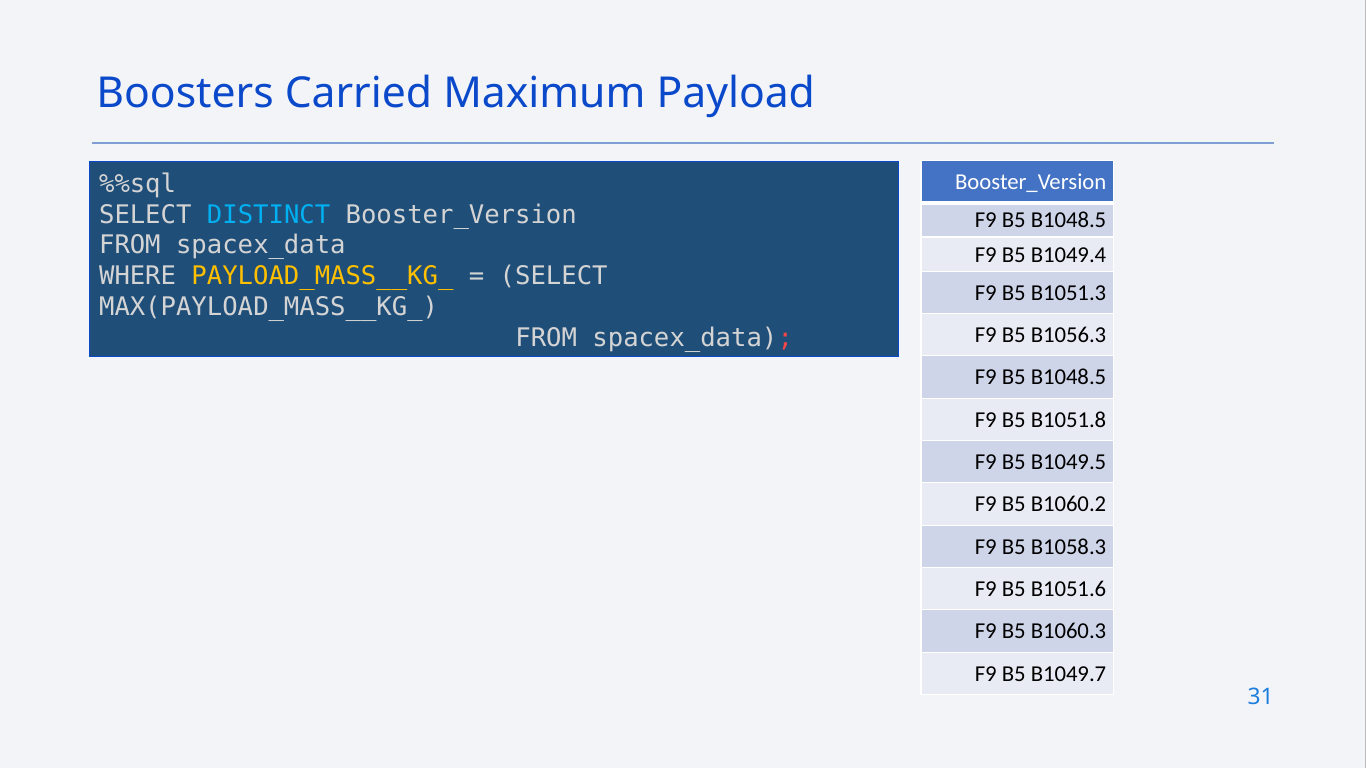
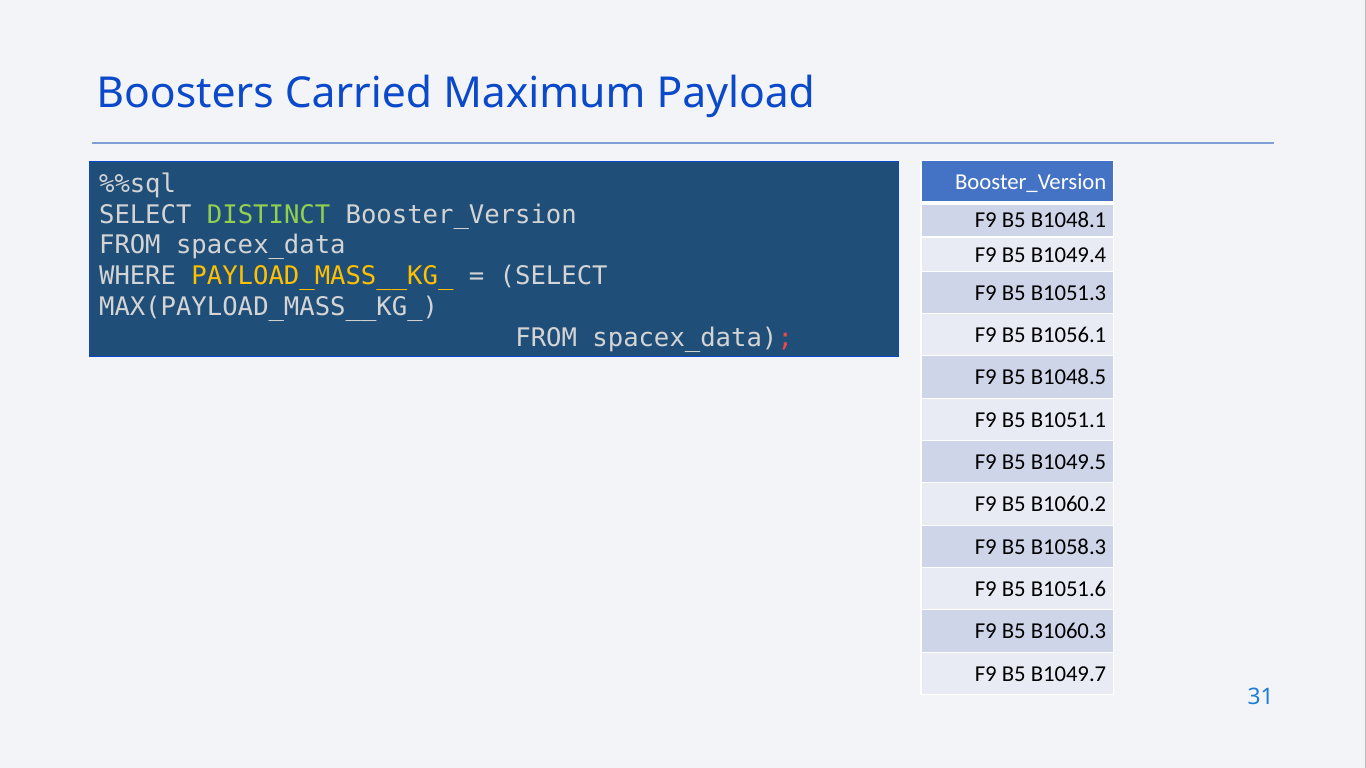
DISTINCT colour: light blue -> light green
B1048.5 at (1068, 221): B1048.5 -> B1048.1
B1056.3: B1056.3 -> B1056.1
B1051.8: B1051.8 -> B1051.1
